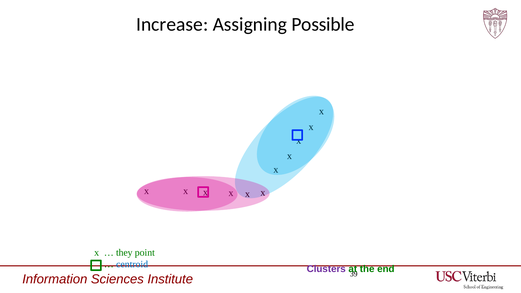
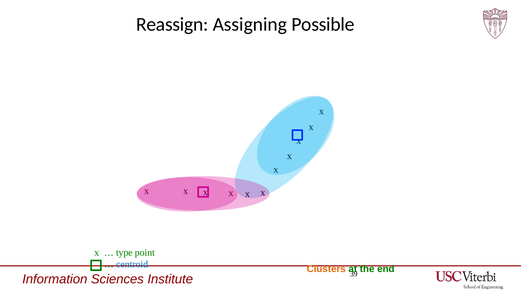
Increase: Increase -> Reassign
they: they -> type
Clusters colour: purple -> orange
